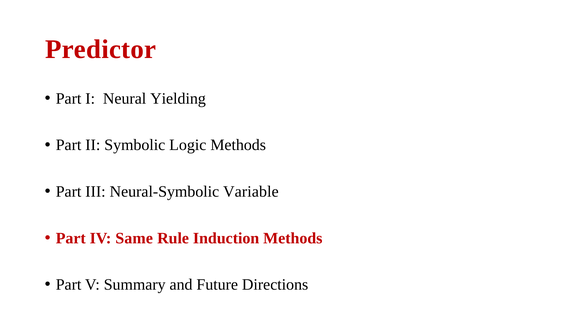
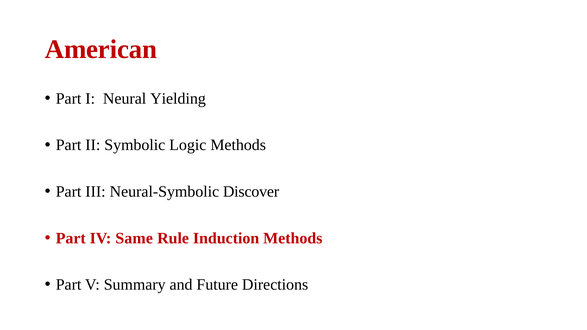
Predictor: Predictor -> American
Variable: Variable -> Discover
